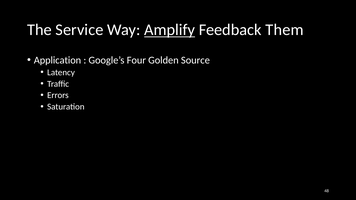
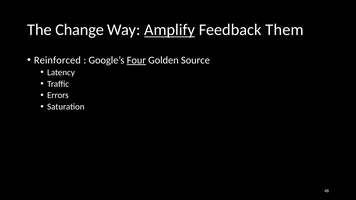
Service: Service -> Change
Application: Application -> Reinforced
Four underline: none -> present
